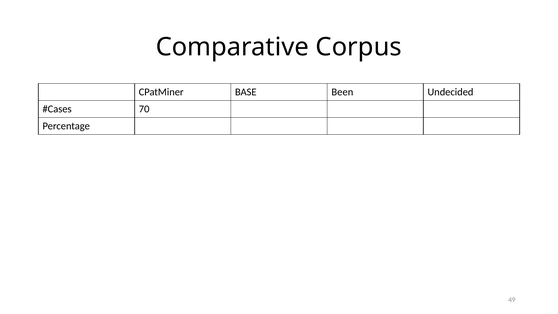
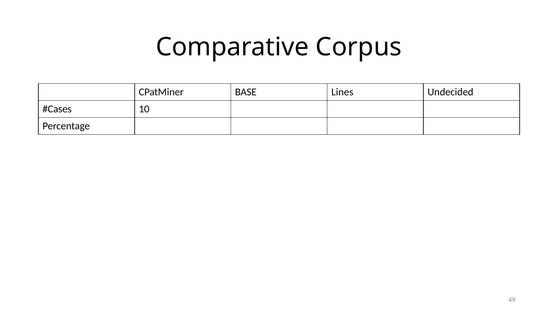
Been: Been -> Lines
70: 70 -> 10
